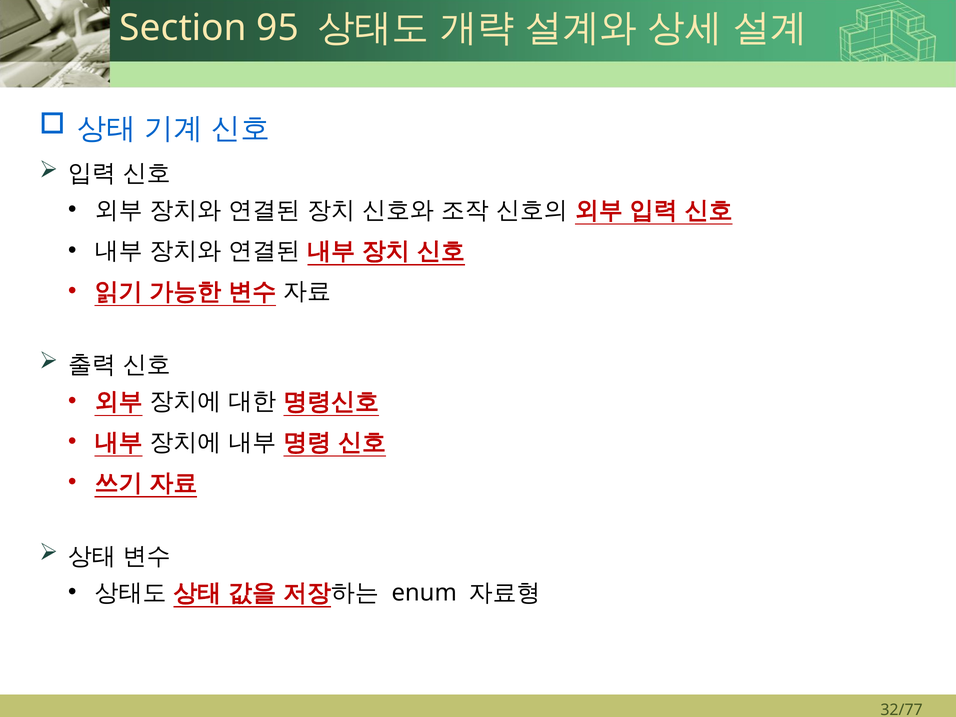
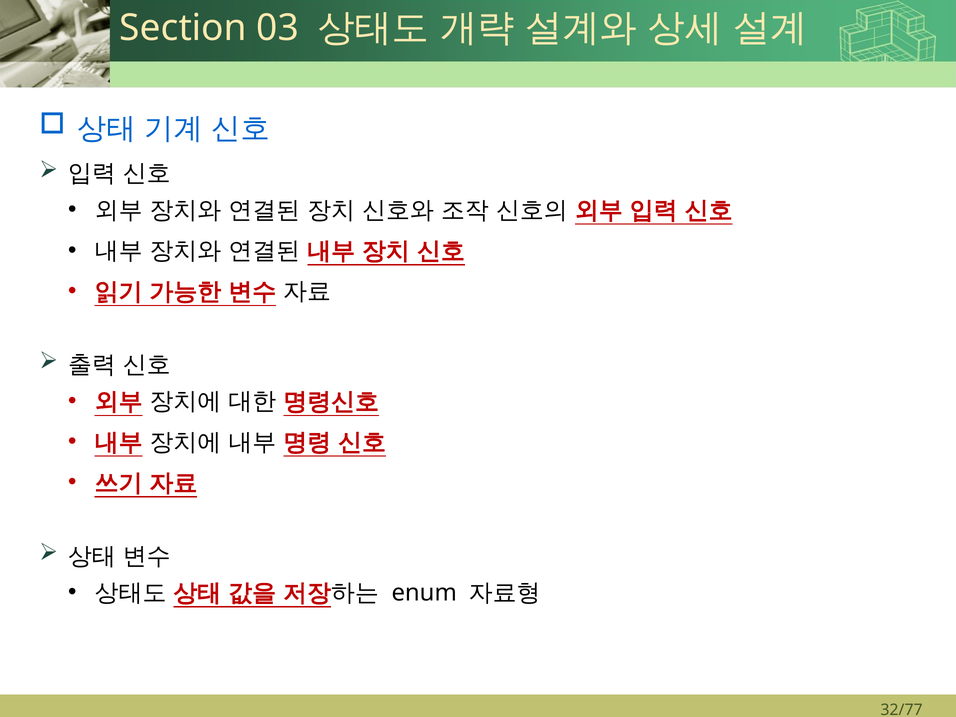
95: 95 -> 03
